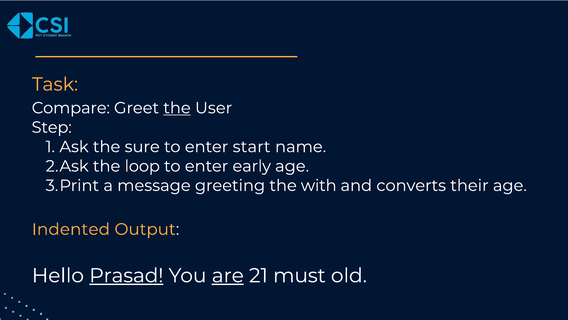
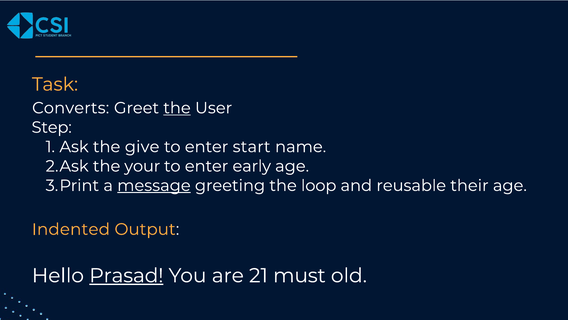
Compare: Compare -> Converts
sure: sure -> give
loop: loop -> your
message underline: none -> present
with: with -> loop
converts: converts -> reusable
are underline: present -> none
